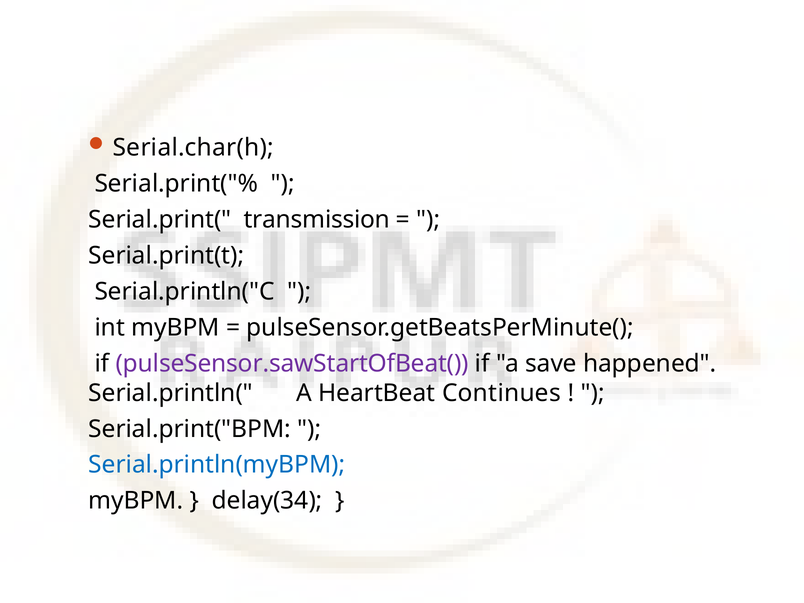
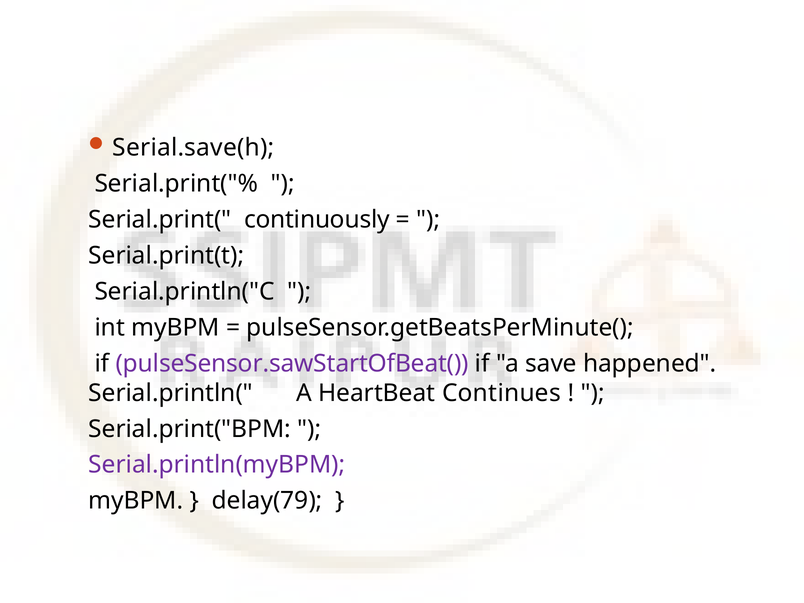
Serial.char(h: Serial.char(h -> Serial.save(h
transmission: transmission -> continuously
Serial.println(myBPM colour: blue -> purple
delay(34: delay(34 -> delay(79
